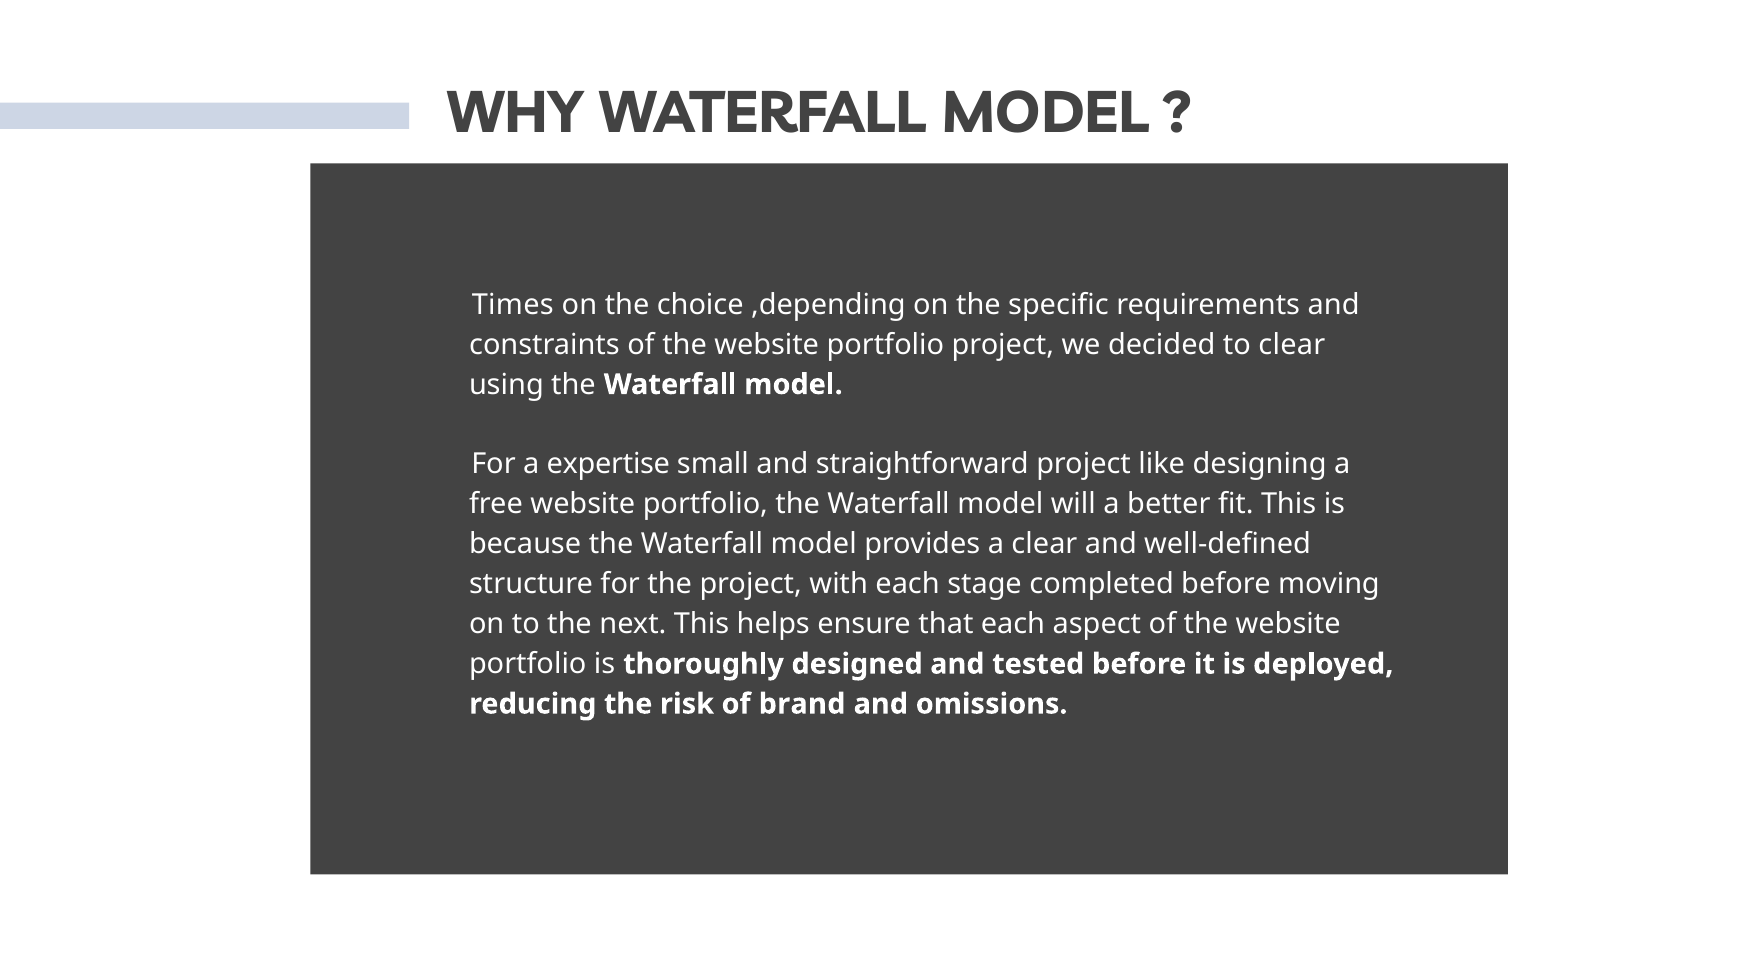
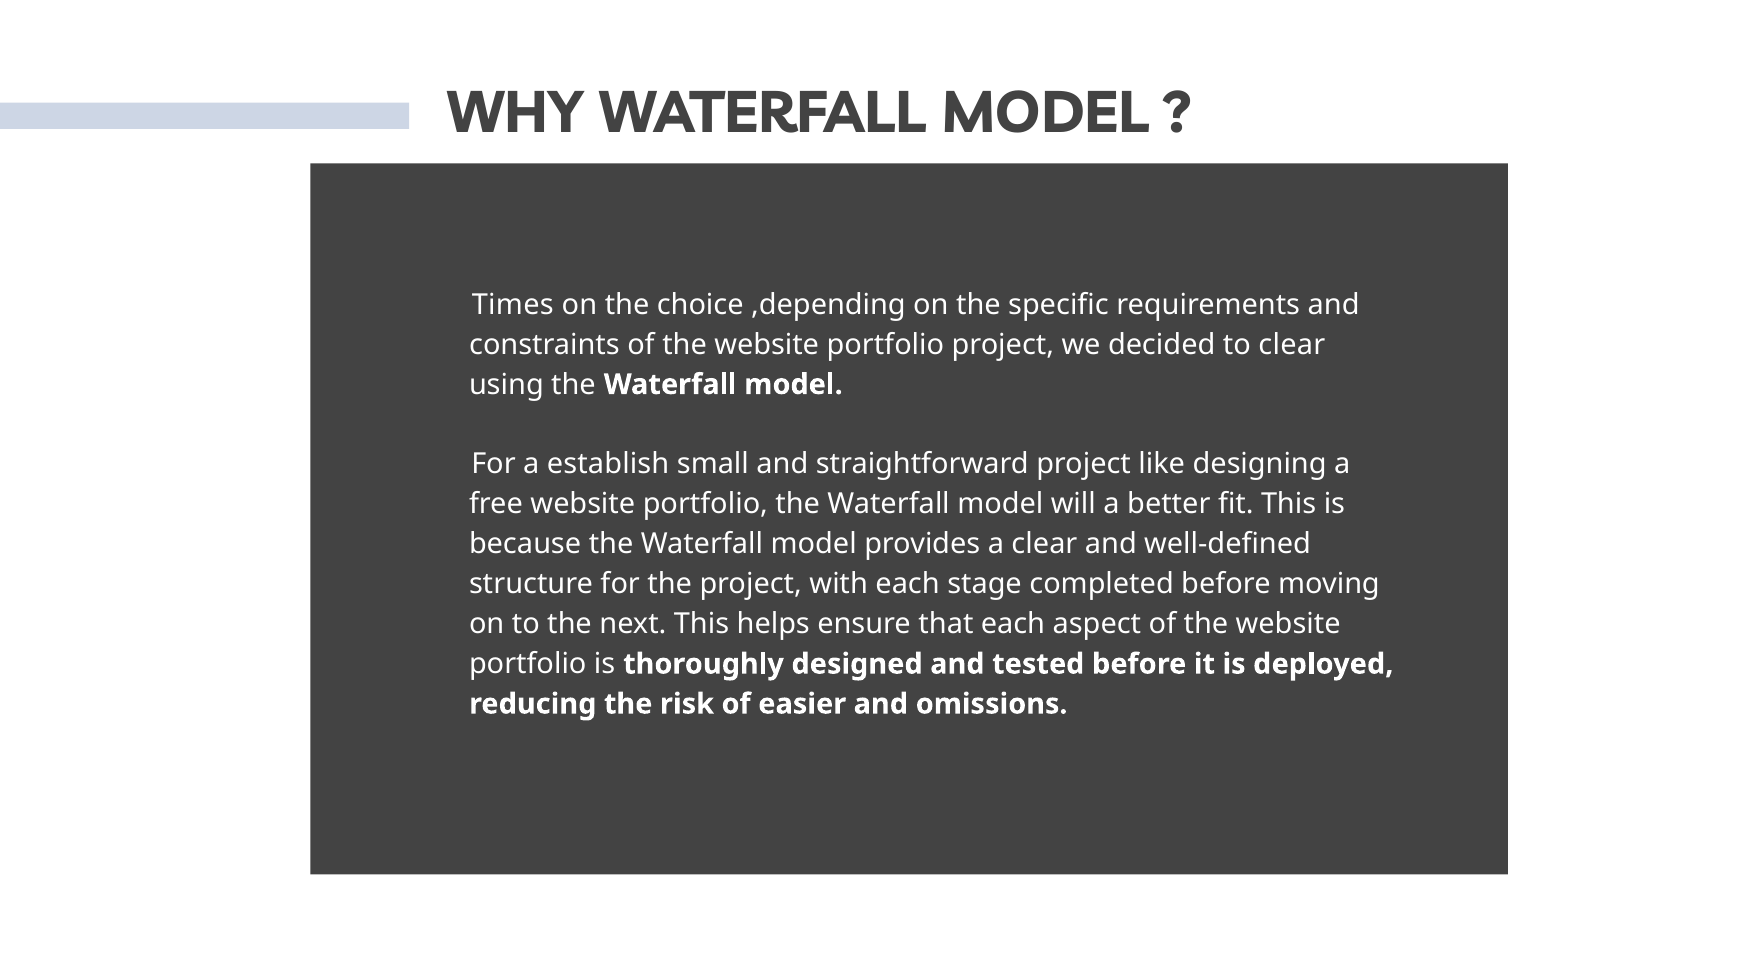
expertise: expertise -> establish
brand: brand -> easier
